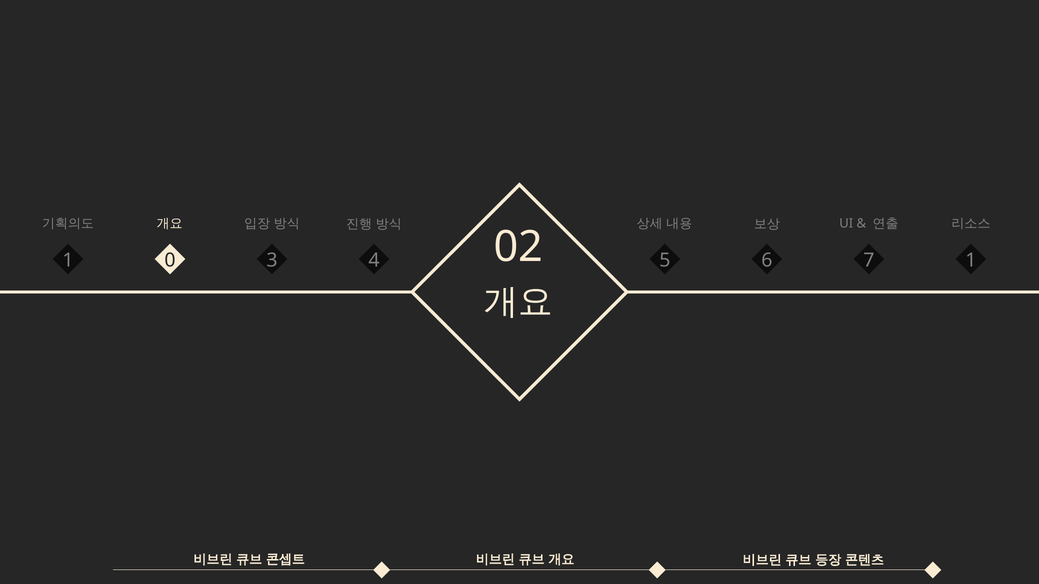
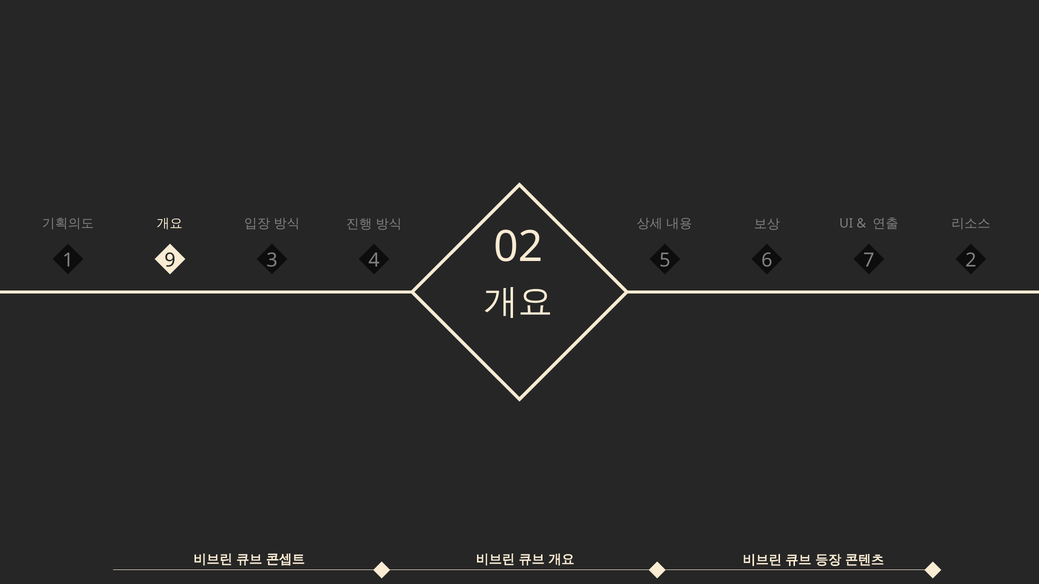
0: 0 -> 9
4 1: 1 -> 2
